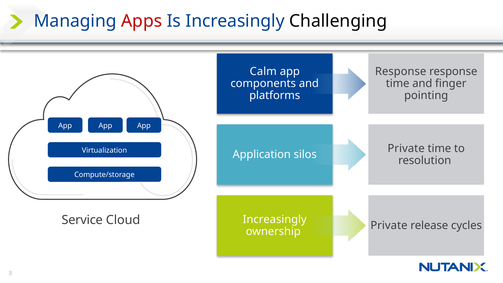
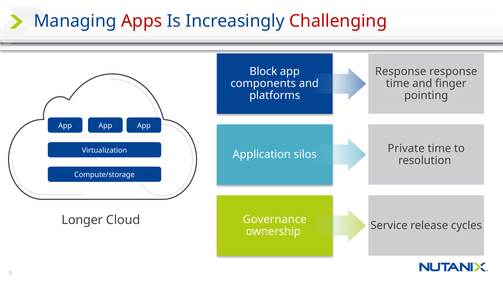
Challenging colour: black -> red
Calm: Calm -> Block
Increasingly at (275, 219): Increasingly -> Governance
Service: Service -> Longer
Private at (389, 225): Private -> Service
